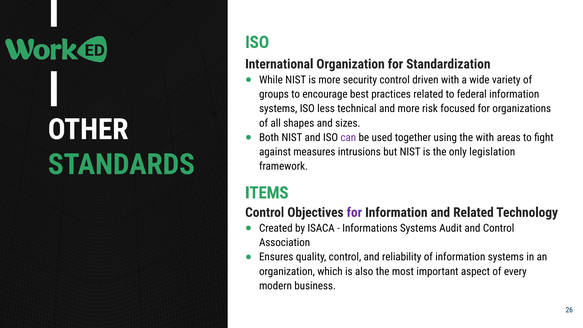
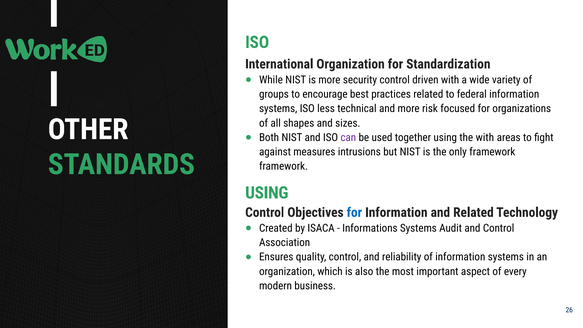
only legislation: legislation -> framework
ITEMS at (267, 193): ITEMS -> USING
for at (354, 212) colour: purple -> blue
